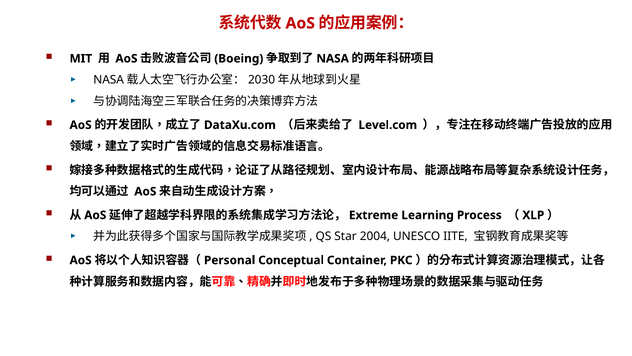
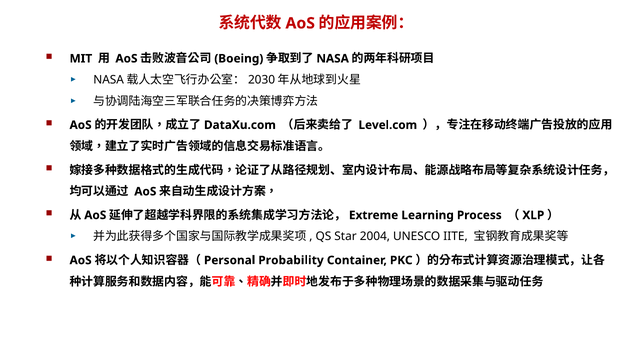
Conceptual: Conceptual -> Probability
